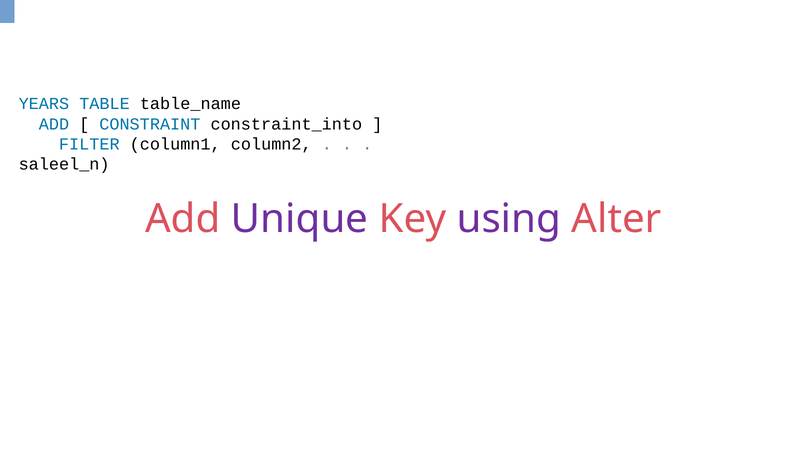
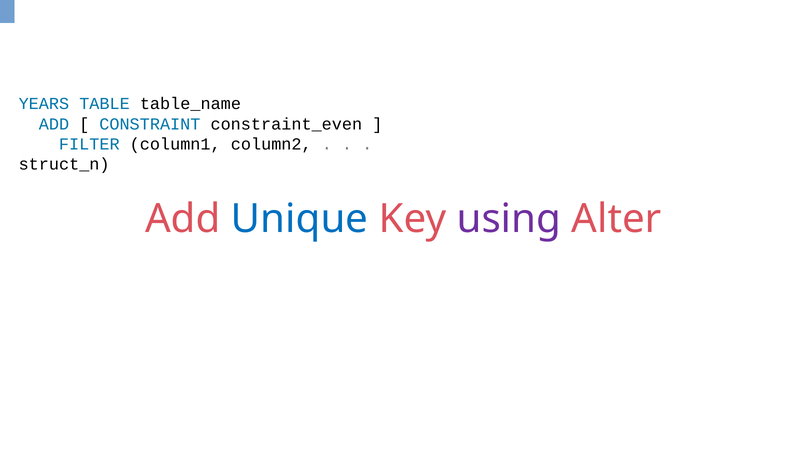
constraint_into: constraint_into -> constraint_even
saleel_n: saleel_n -> struct_n
Unique colour: purple -> blue
